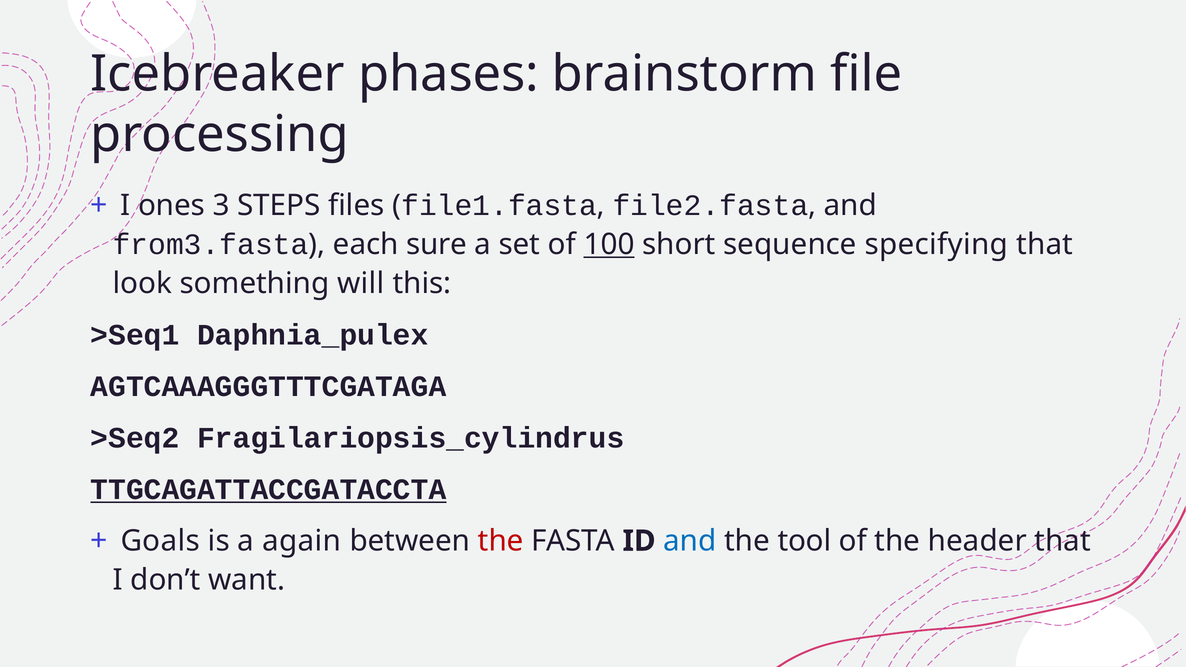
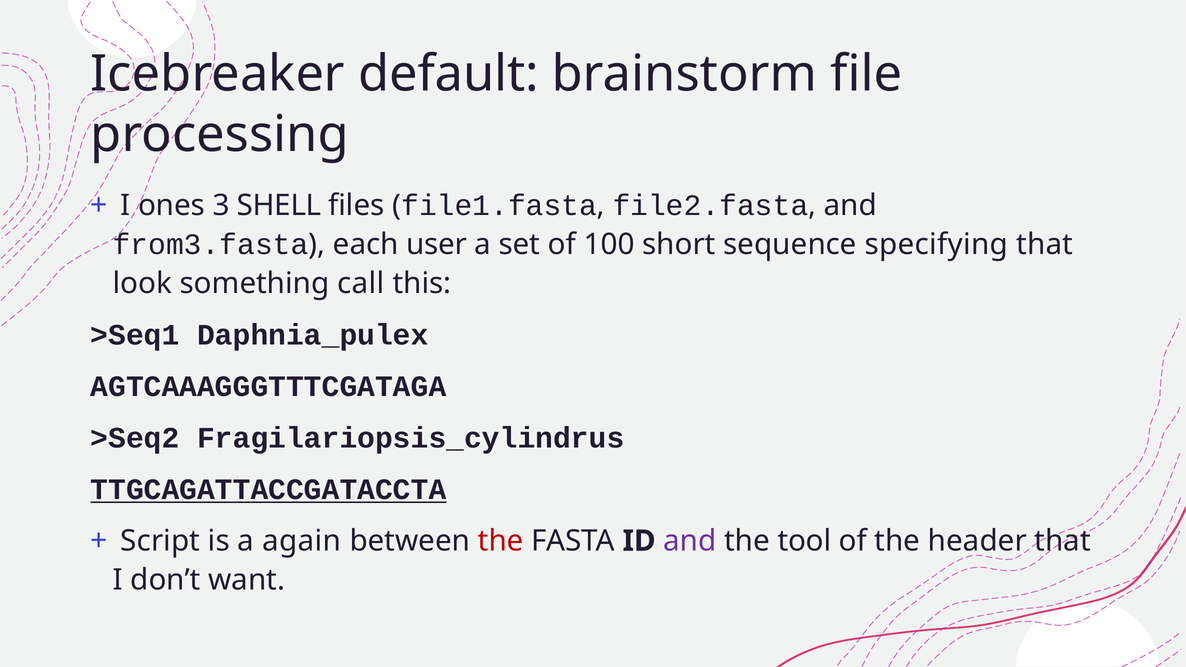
phases: phases -> default
STEPS: STEPS -> SHELL
sure: sure -> user
100 underline: present -> none
will: will -> call
Goals: Goals -> Script
and at (690, 541) colour: blue -> purple
